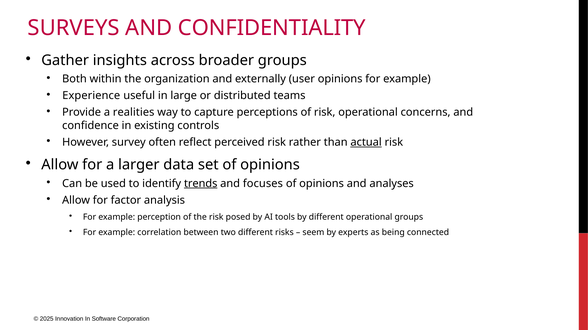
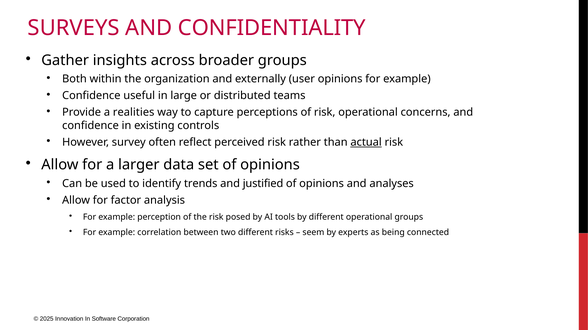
Experience at (91, 96): Experience -> Confidence
trends underline: present -> none
focuses: focuses -> justified
